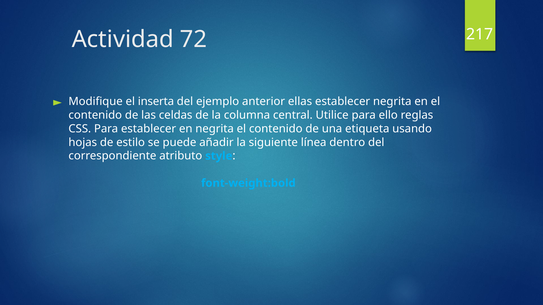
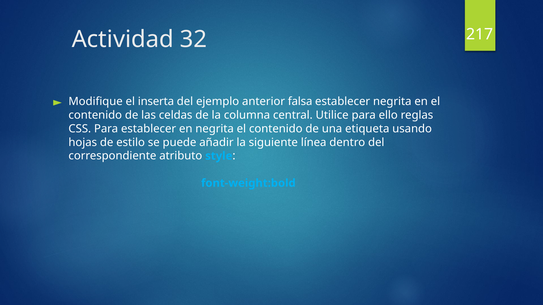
72: 72 -> 32
ellas: ellas -> falsa
